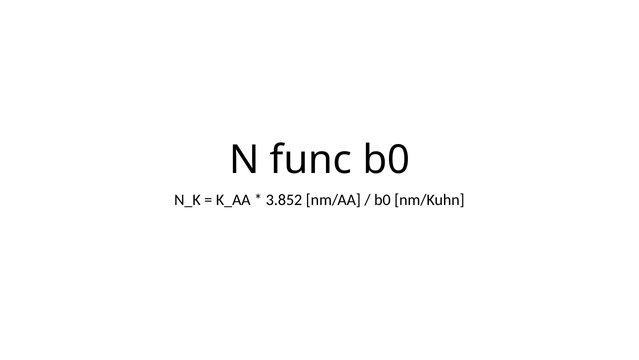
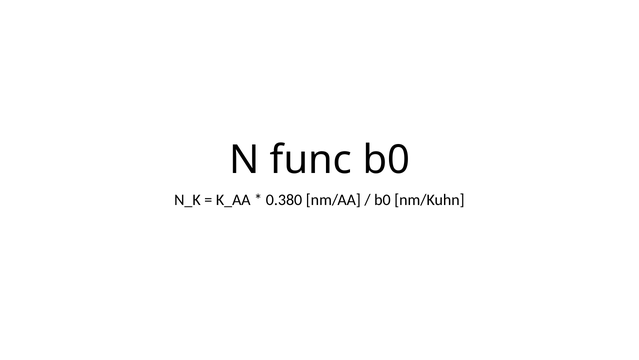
3.852: 3.852 -> 0.380
